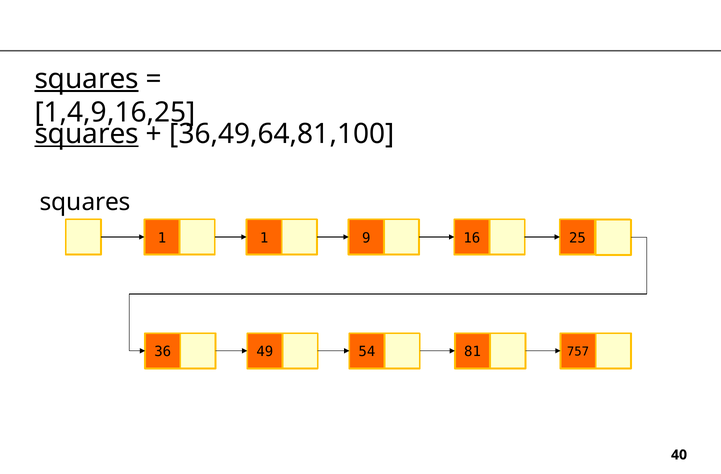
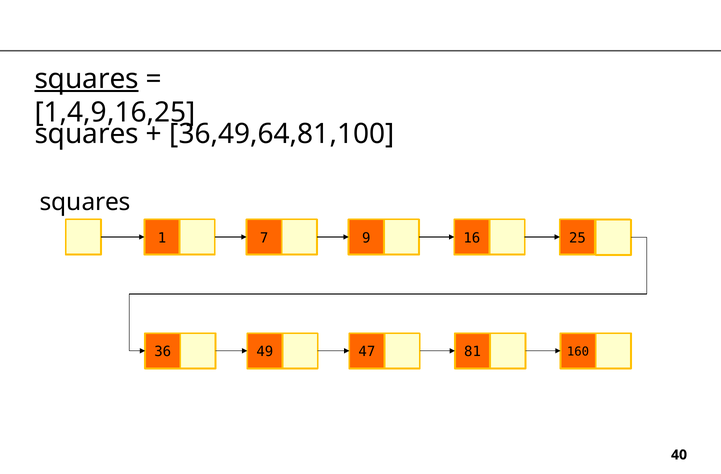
squares at (87, 134) underline: present -> none
1 1: 1 -> 7
54: 54 -> 47
757: 757 -> 160
